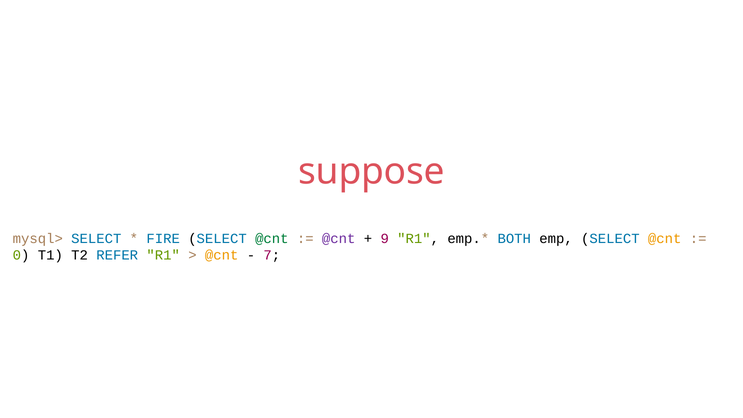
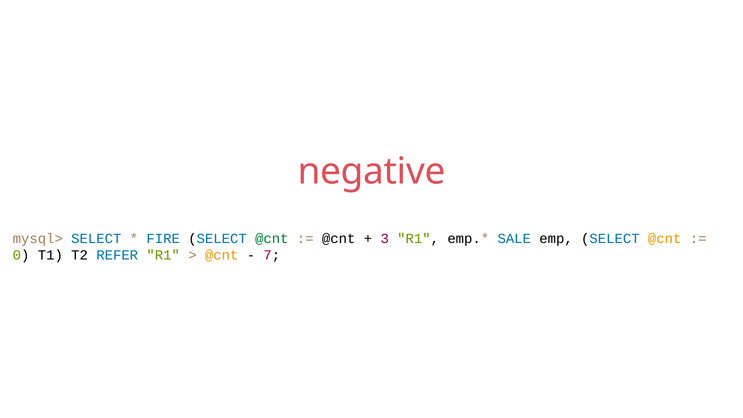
suppose: suppose -> negative
@cnt at (339, 239) colour: purple -> black
9: 9 -> 3
BOTH: BOTH -> SALE
